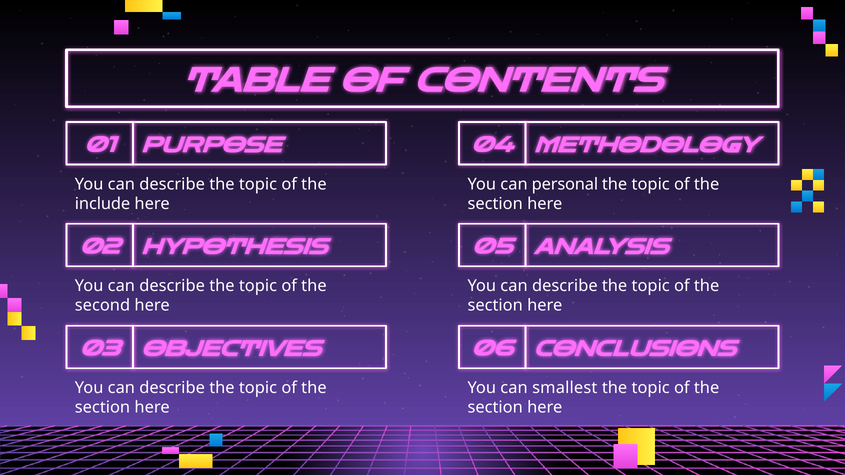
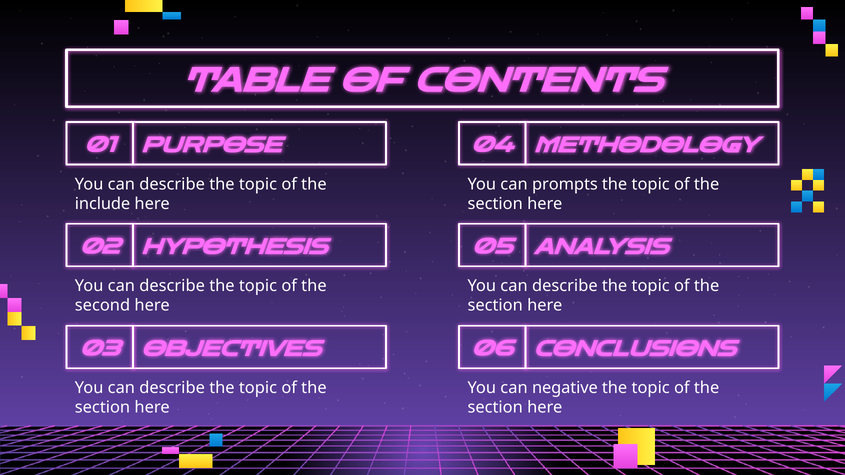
personal: personal -> prompts
smallest: smallest -> negative
